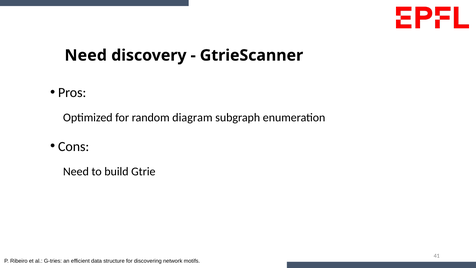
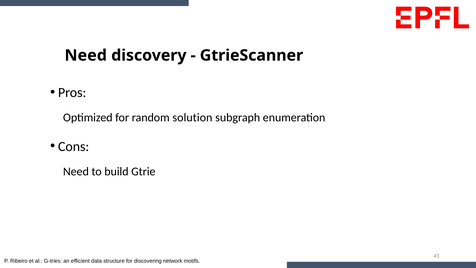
diagram: diagram -> solution
